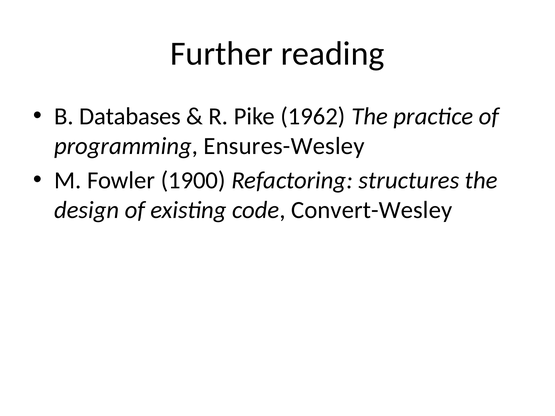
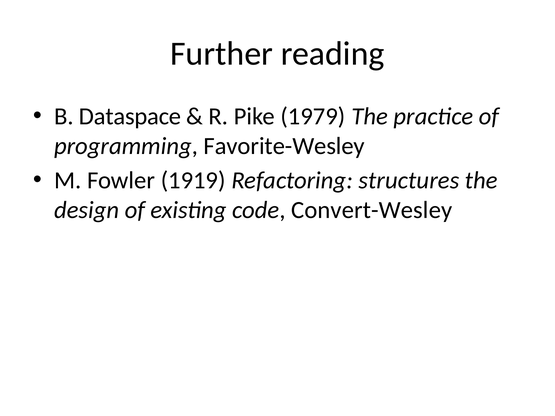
Databases: Databases -> Dataspace
1962: 1962 -> 1979
Ensures-Wesley: Ensures-Wesley -> Favorite-Wesley
1900: 1900 -> 1919
